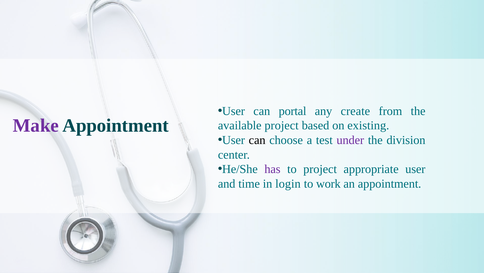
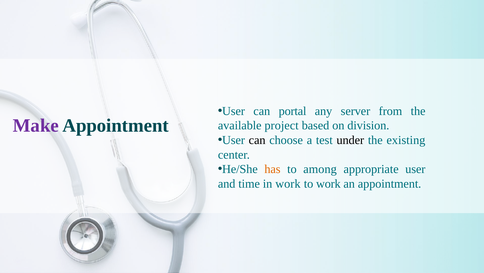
create: create -> server
existing: existing -> division
under colour: purple -> black
division: division -> existing
has colour: purple -> orange
to project: project -> among
in login: login -> work
